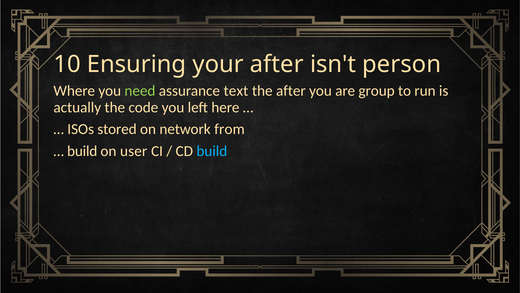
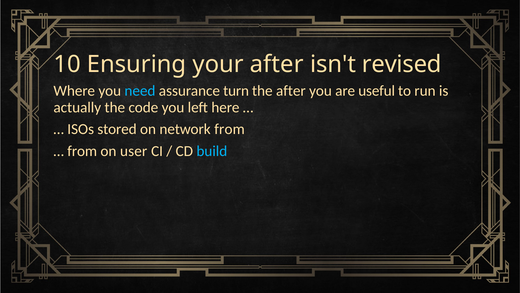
person: person -> revised
need colour: light green -> light blue
text: text -> turn
group: group -> useful
build at (82, 151): build -> from
